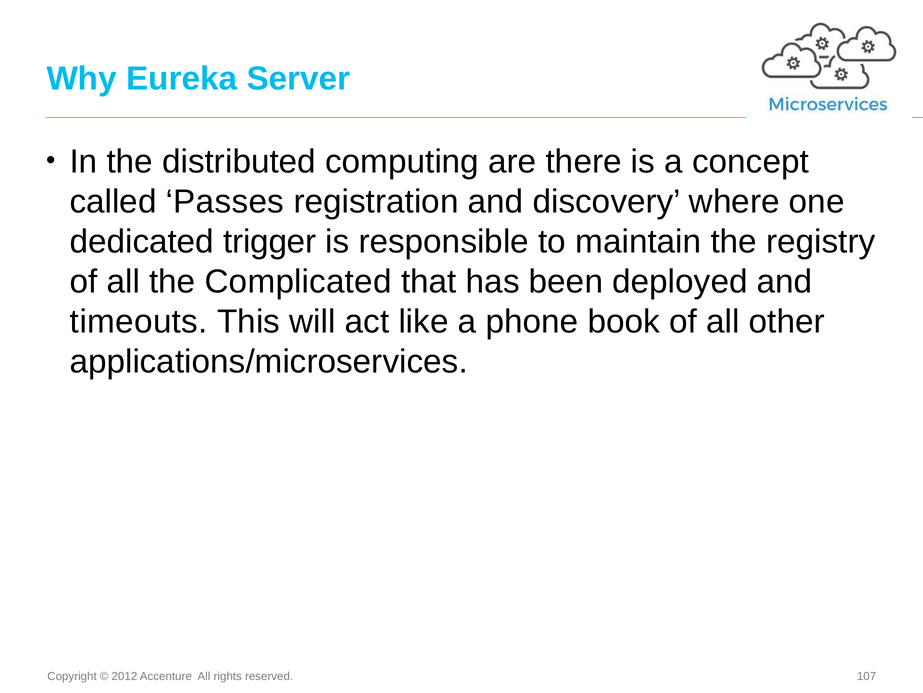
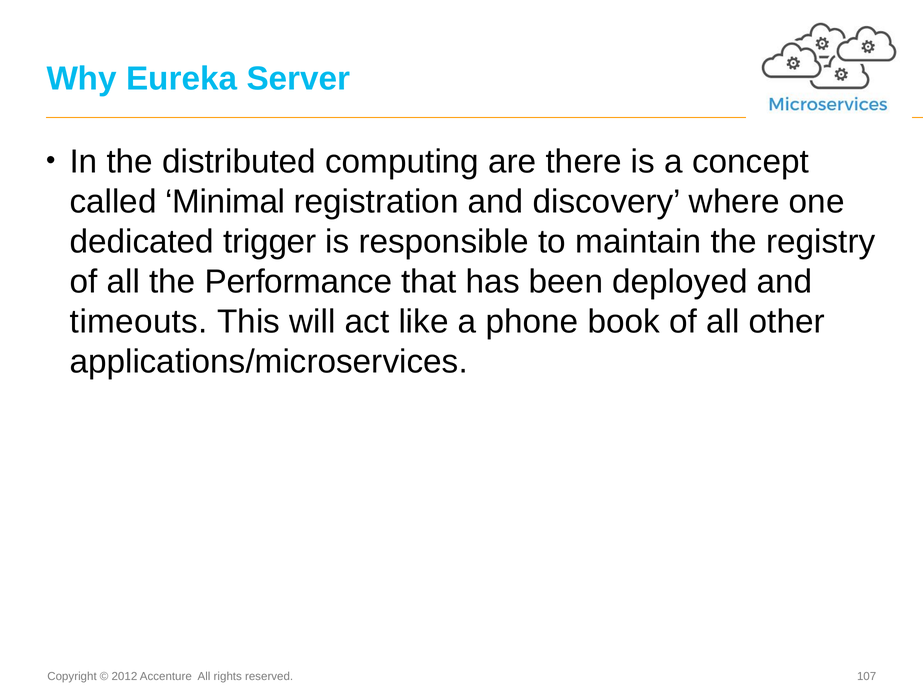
Passes: Passes -> Minimal
Complicated: Complicated -> Performance
